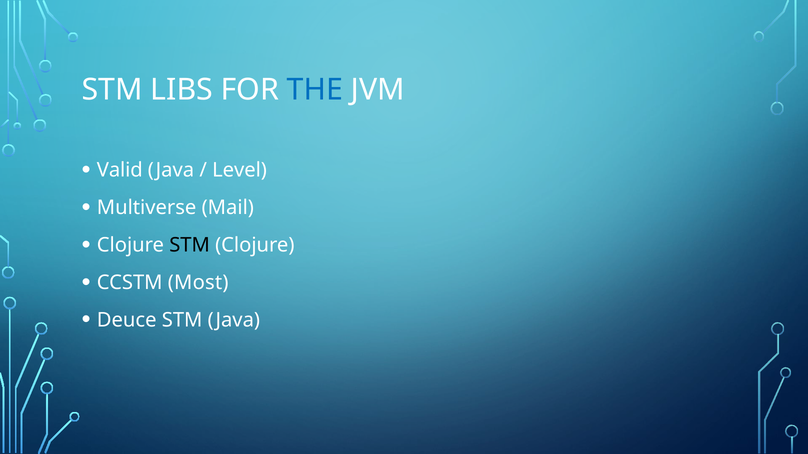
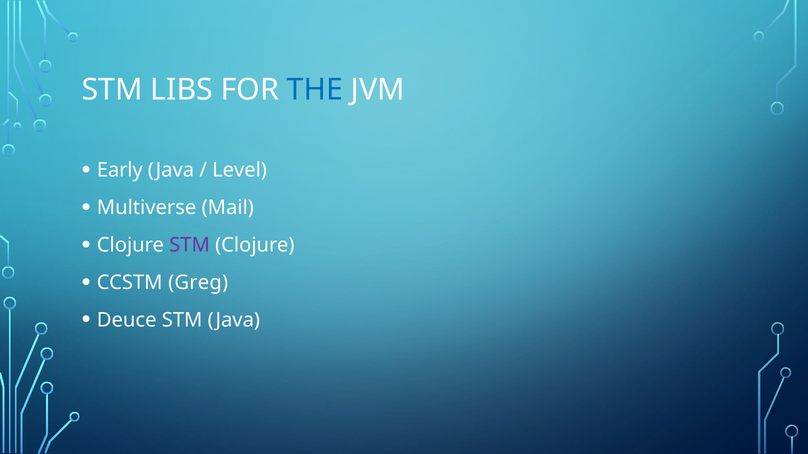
Valid: Valid -> Early
STM at (190, 246) colour: black -> purple
Most: Most -> Greg
